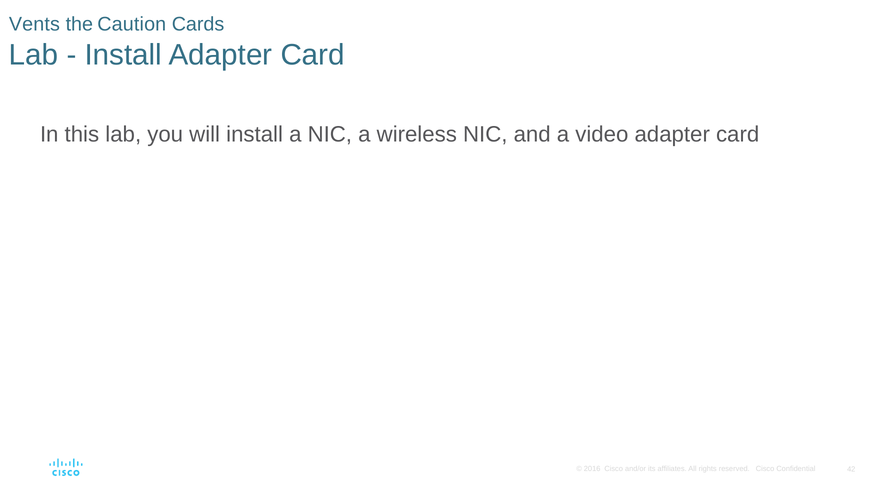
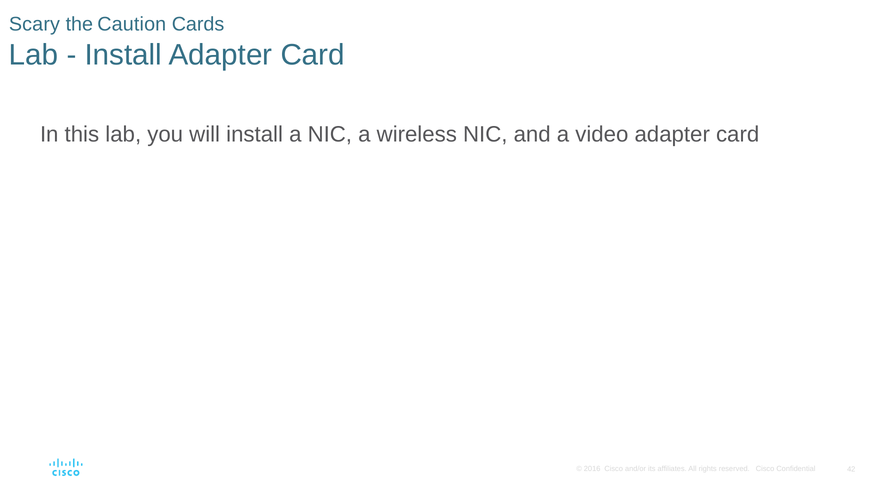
Vents: Vents -> Scary
